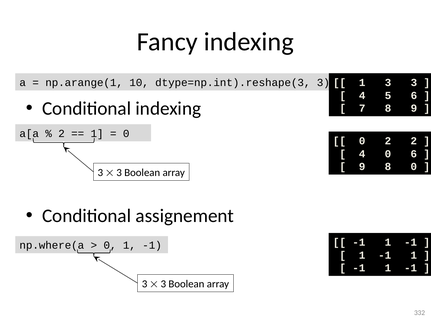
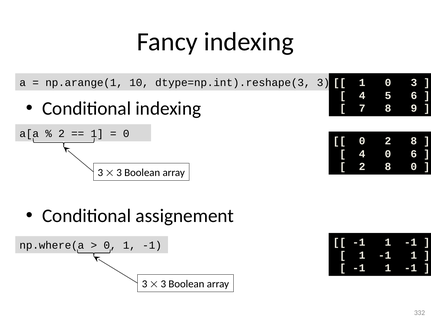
1 3: 3 -> 0
0 2 2: 2 -> 8
9 at (362, 167): 9 -> 2
